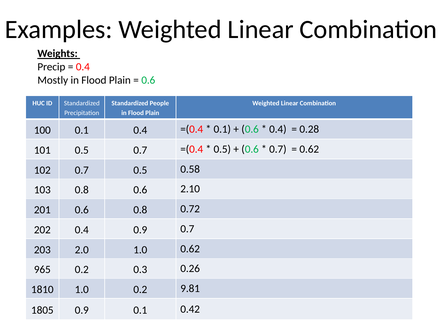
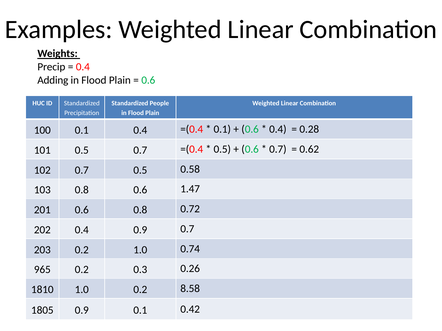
Mostly: Mostly -> Adding
2.10: 2.10 -> 1.47
203 2.0: 2.0 -> 0.2
1.0 0.62: 0.62 -> 0.74
9.81: 9.81 -> 8.58
